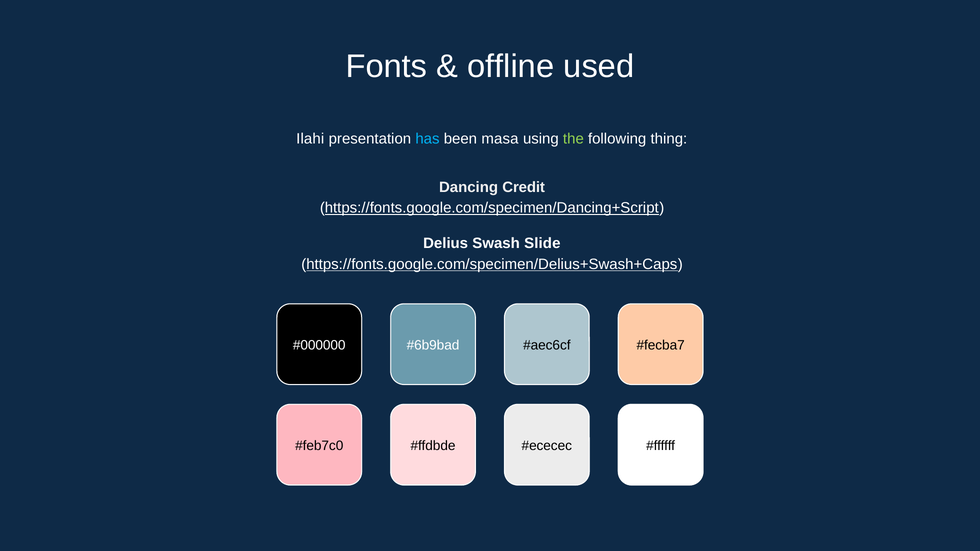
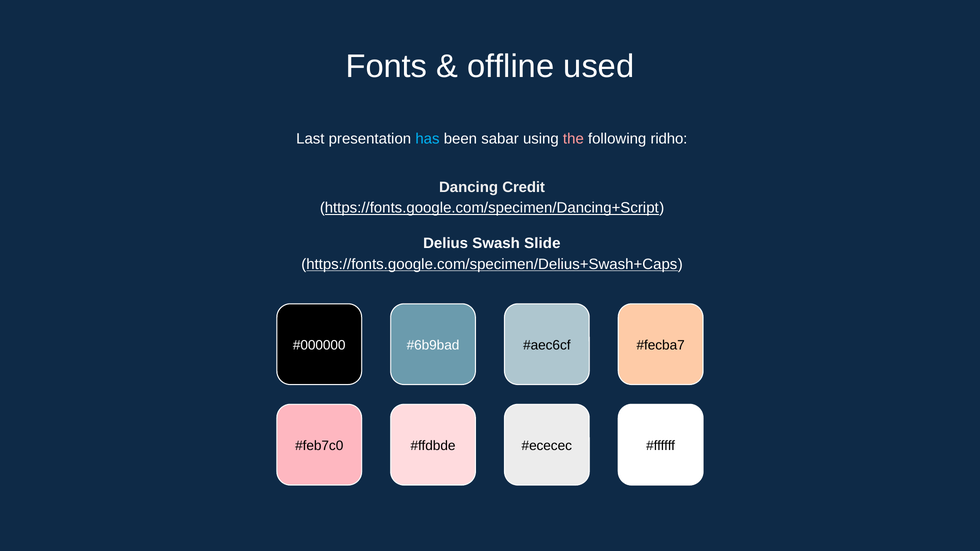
Ilahi: Ilahi -> Last
masa: masa -> sabar
the colour: light green -> pink
thing: thing -> ridho
